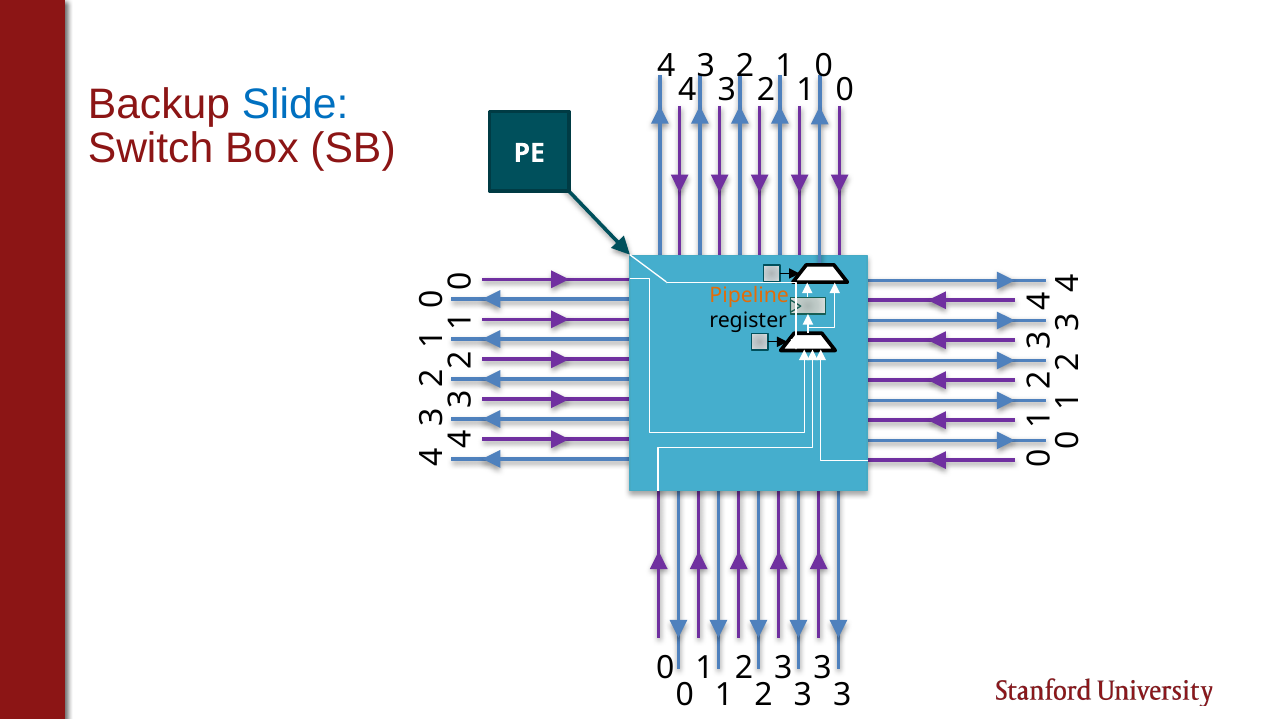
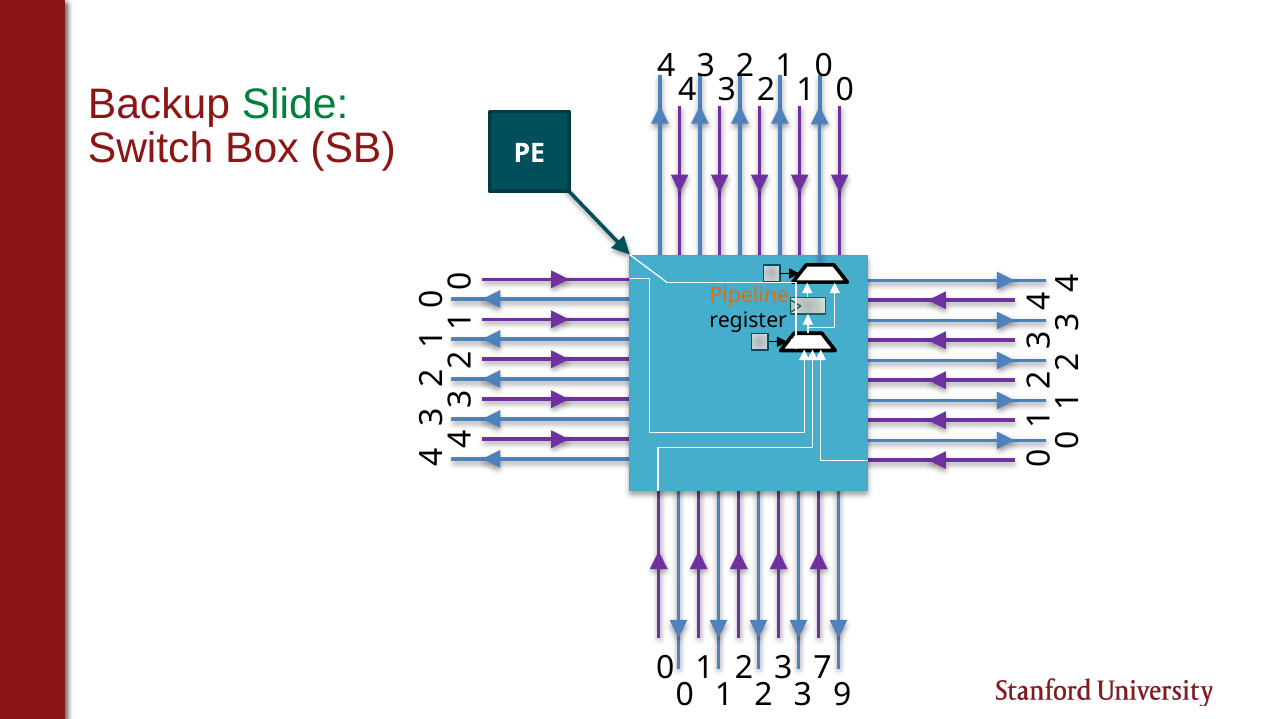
Slide colour: blue -> green
3 at (823, 668): 3 -> 7
3 at (842, 695): 3 -> 9
